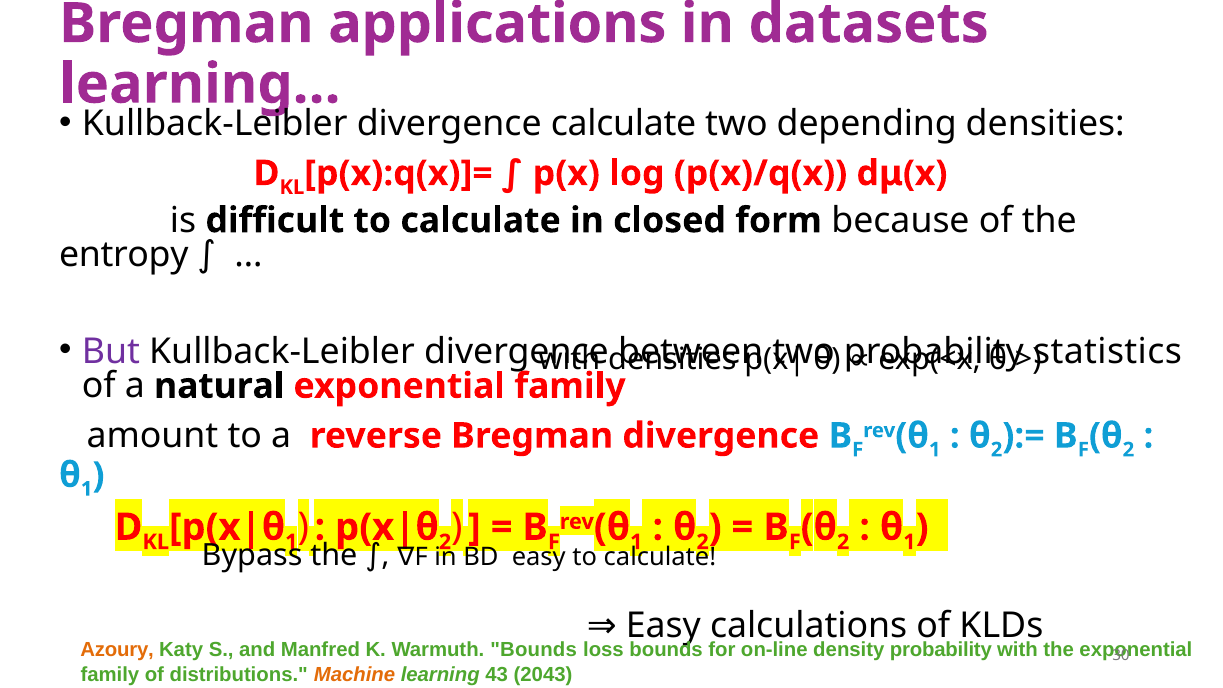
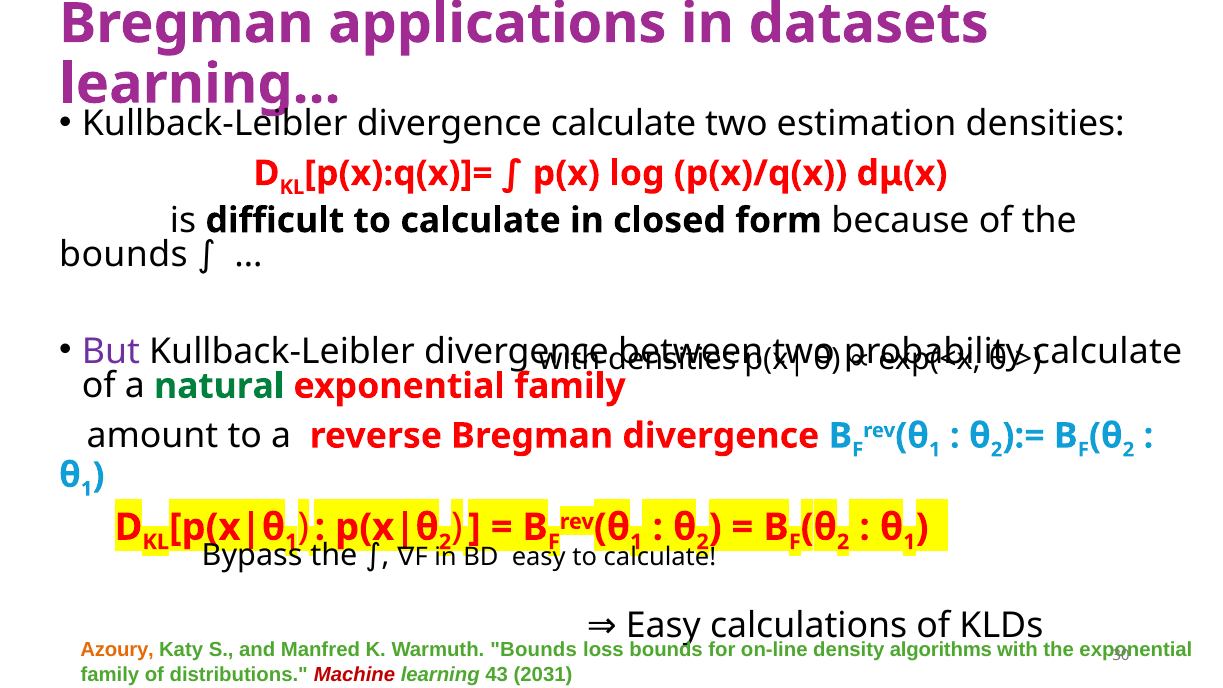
depending: depending -> estimation
entropy at (124, 255): entropy -> bounds
statistics at (1108, 351): statistics -> calculate
natural colour: black -> green
probability at (941, 650): probability -> algorithms
Machine colour: orange -> red
2043: 2043 -> 2031
